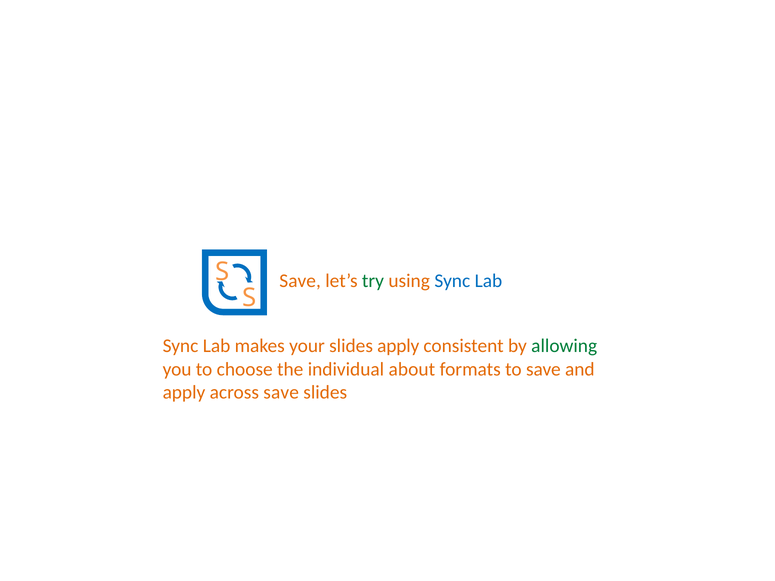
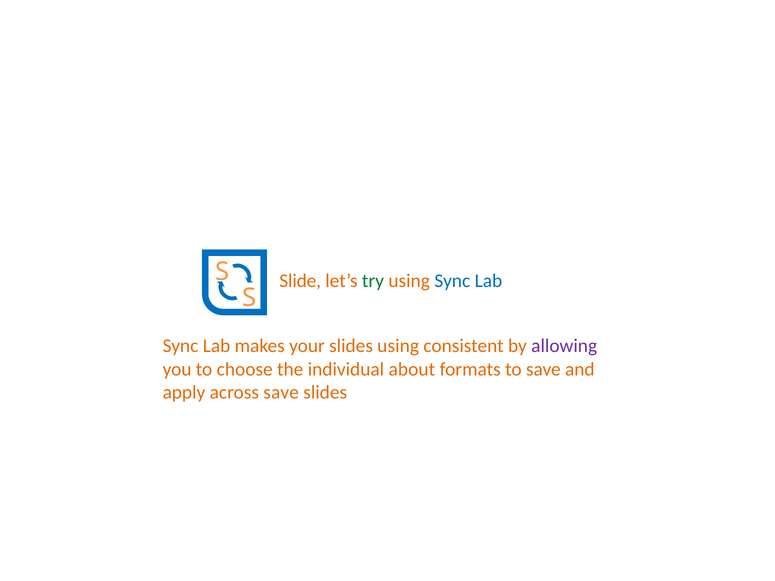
Save at (300, 281): Save -> Slide
slides apply: apply -> using
allowing colour: green -> purple
